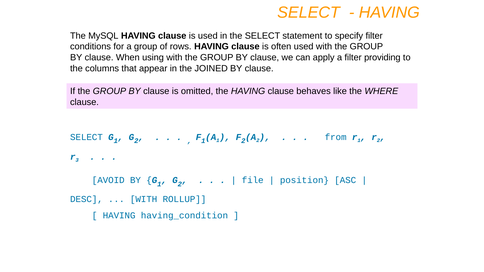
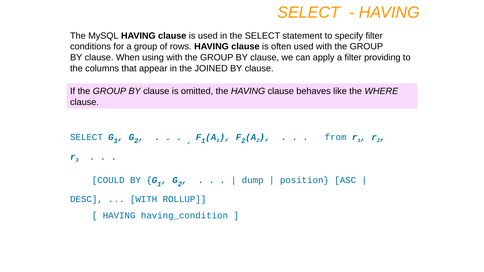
AVOID: AVOID -> COULD
file: file -> dump
